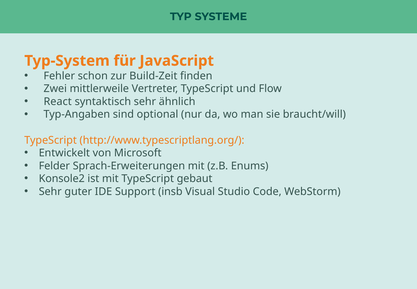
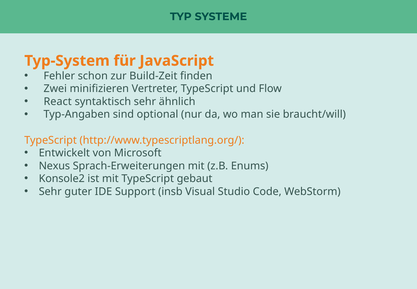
mittlerweile: mittlerweile -> minifizieren
Felder: Felder -> Nexus
